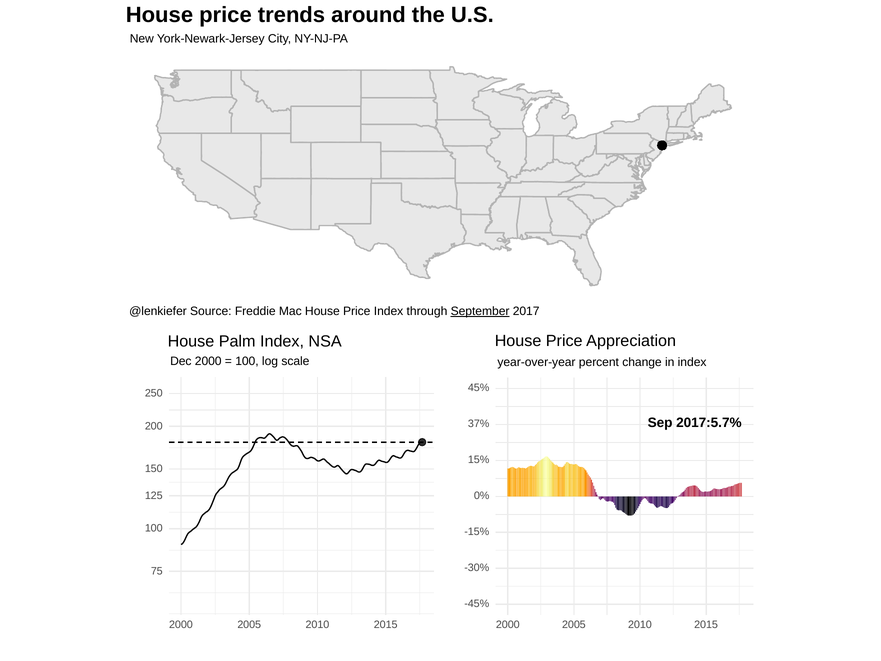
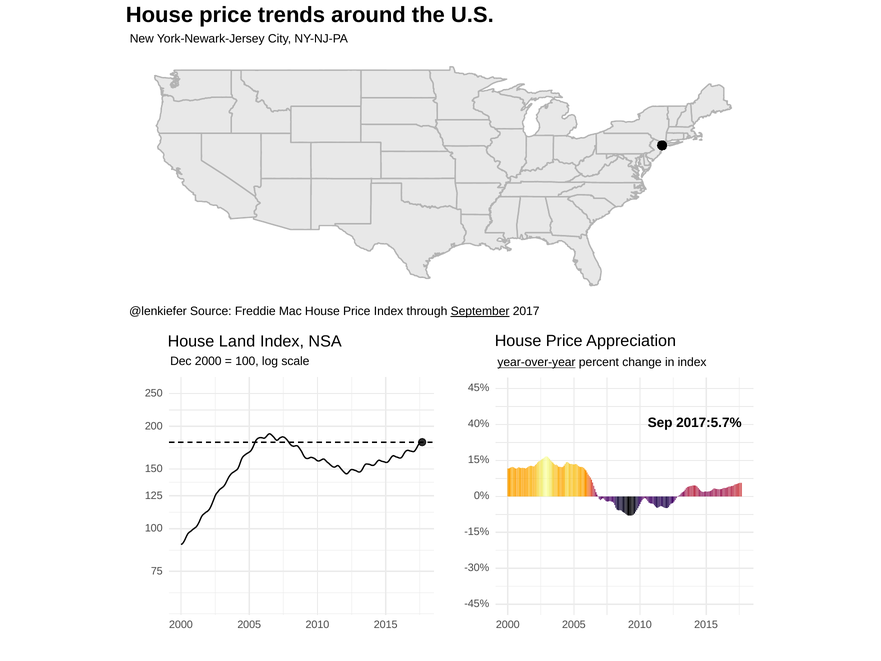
Palm: Palm -> Land
year-over-year underline: none -> present
37%: 37% -> 40%
